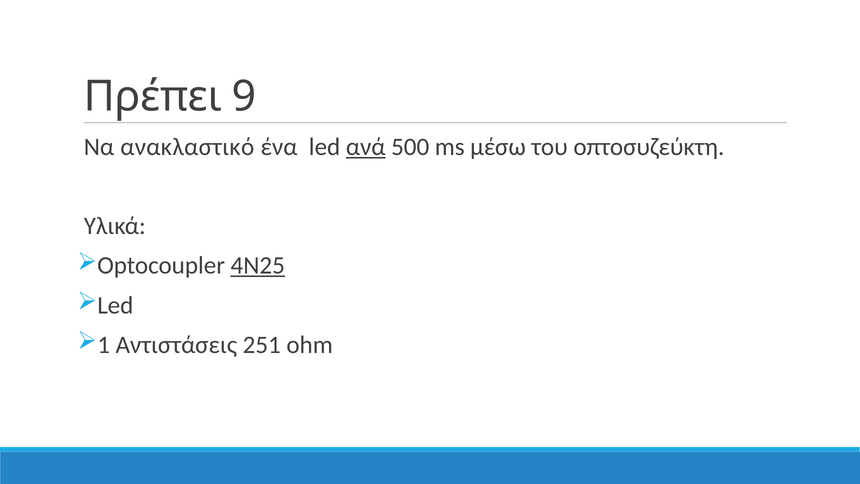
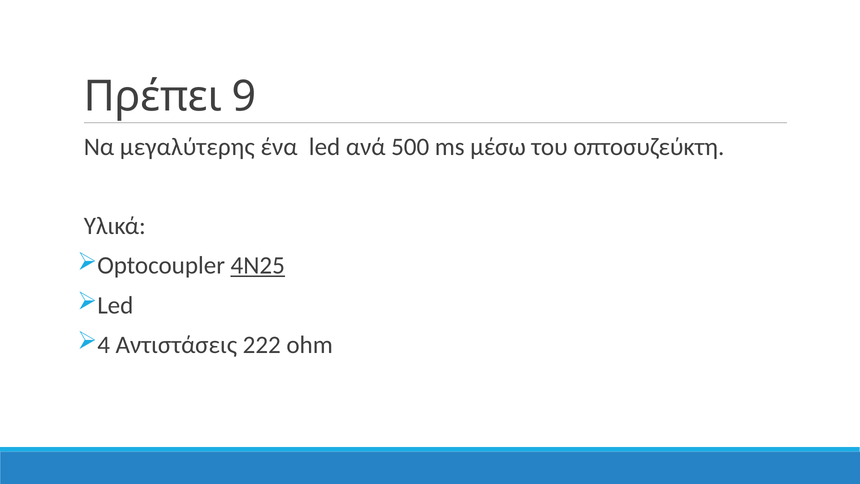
ανακλαστικό: ανακλαστικό -> μεγαλύτερης
ανά underline: present -> none
1: 1 -> 4
251: 251 -> 222
